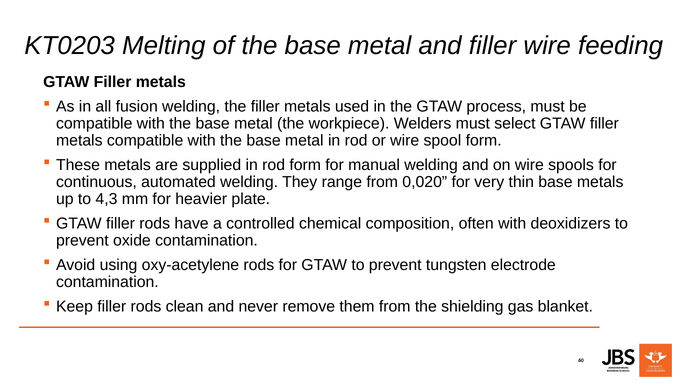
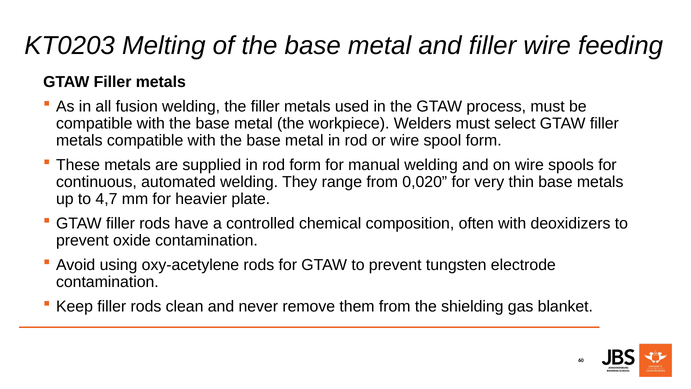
4,3: 4,3 -> 4,7
